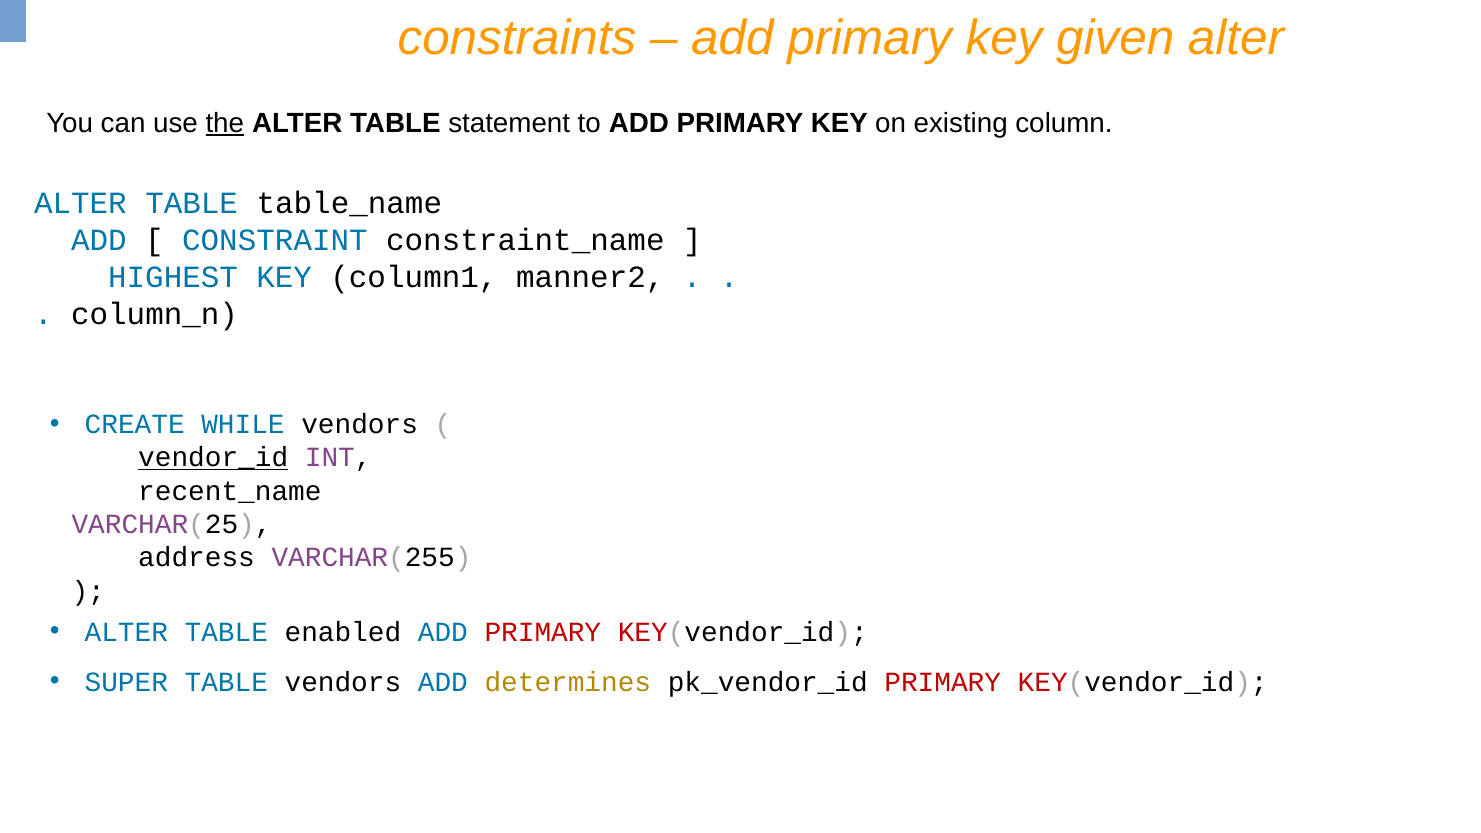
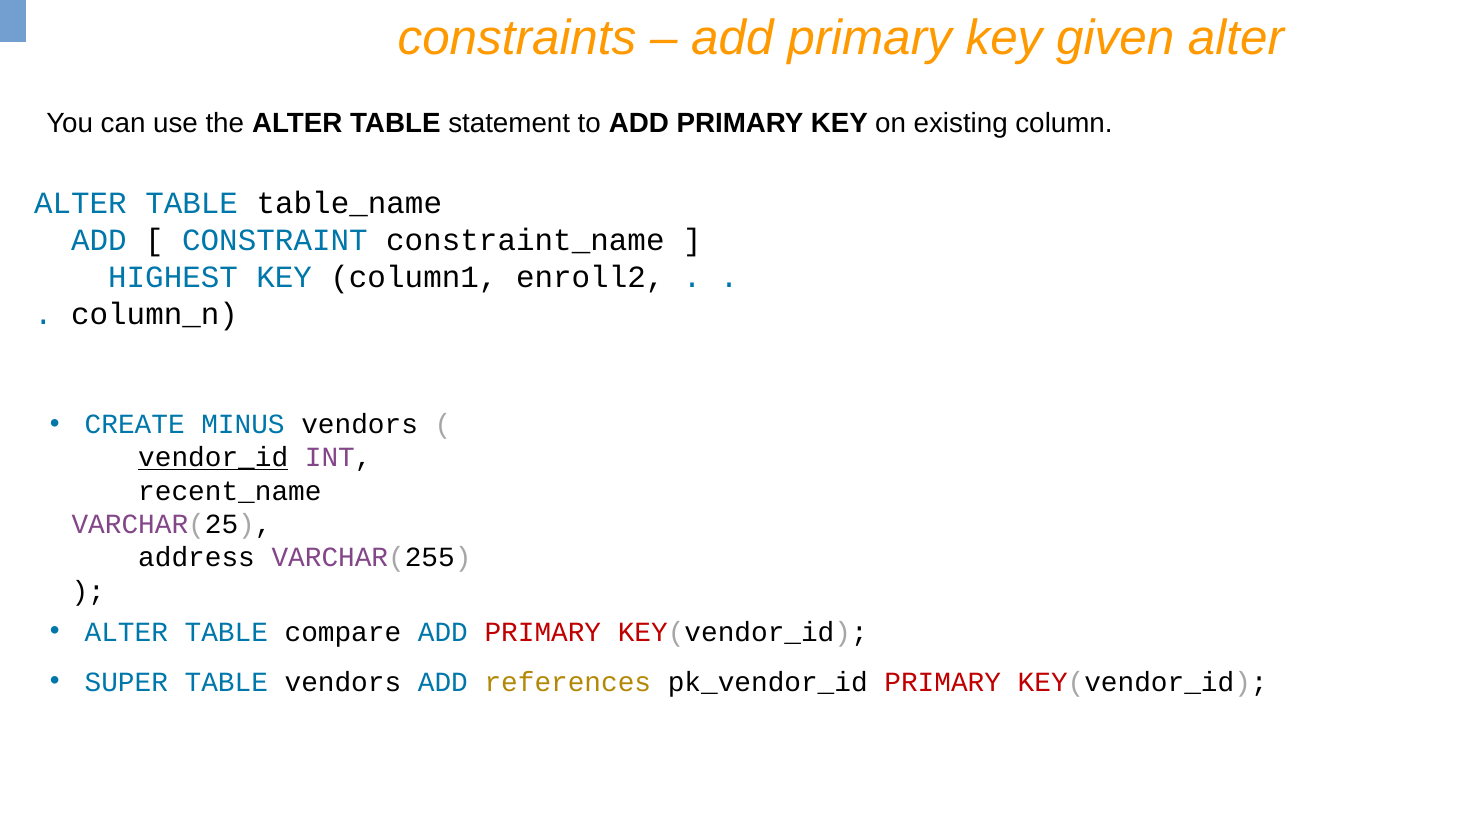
the underline: present -> none
manner2: manner2 -> enroll2
WHILE: WHILE -> MINUS
enabled: enabled -> compare
determines: determines -> references
